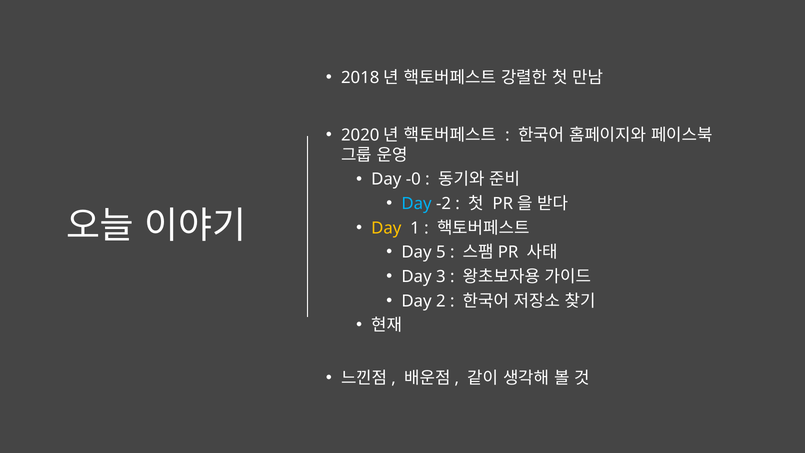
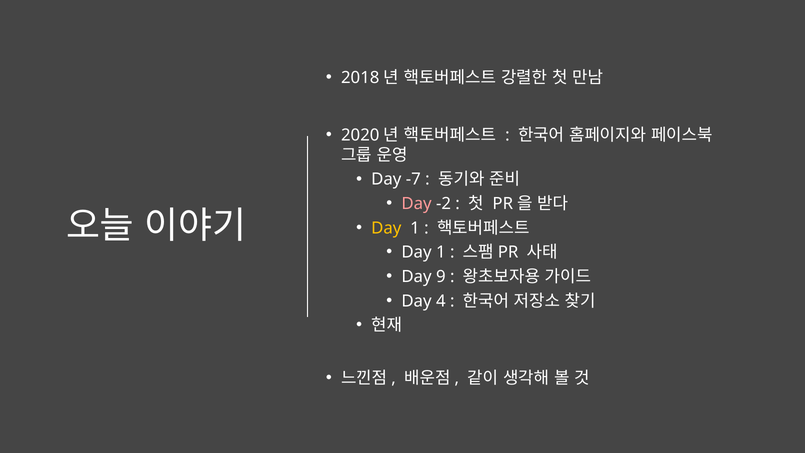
-0: -0 -> -7
Day at (417, 204) colour: light blue -> pink
5 at (441, 252): 5 -> 1
3: 3 -> 9
2: 2 -> 4
